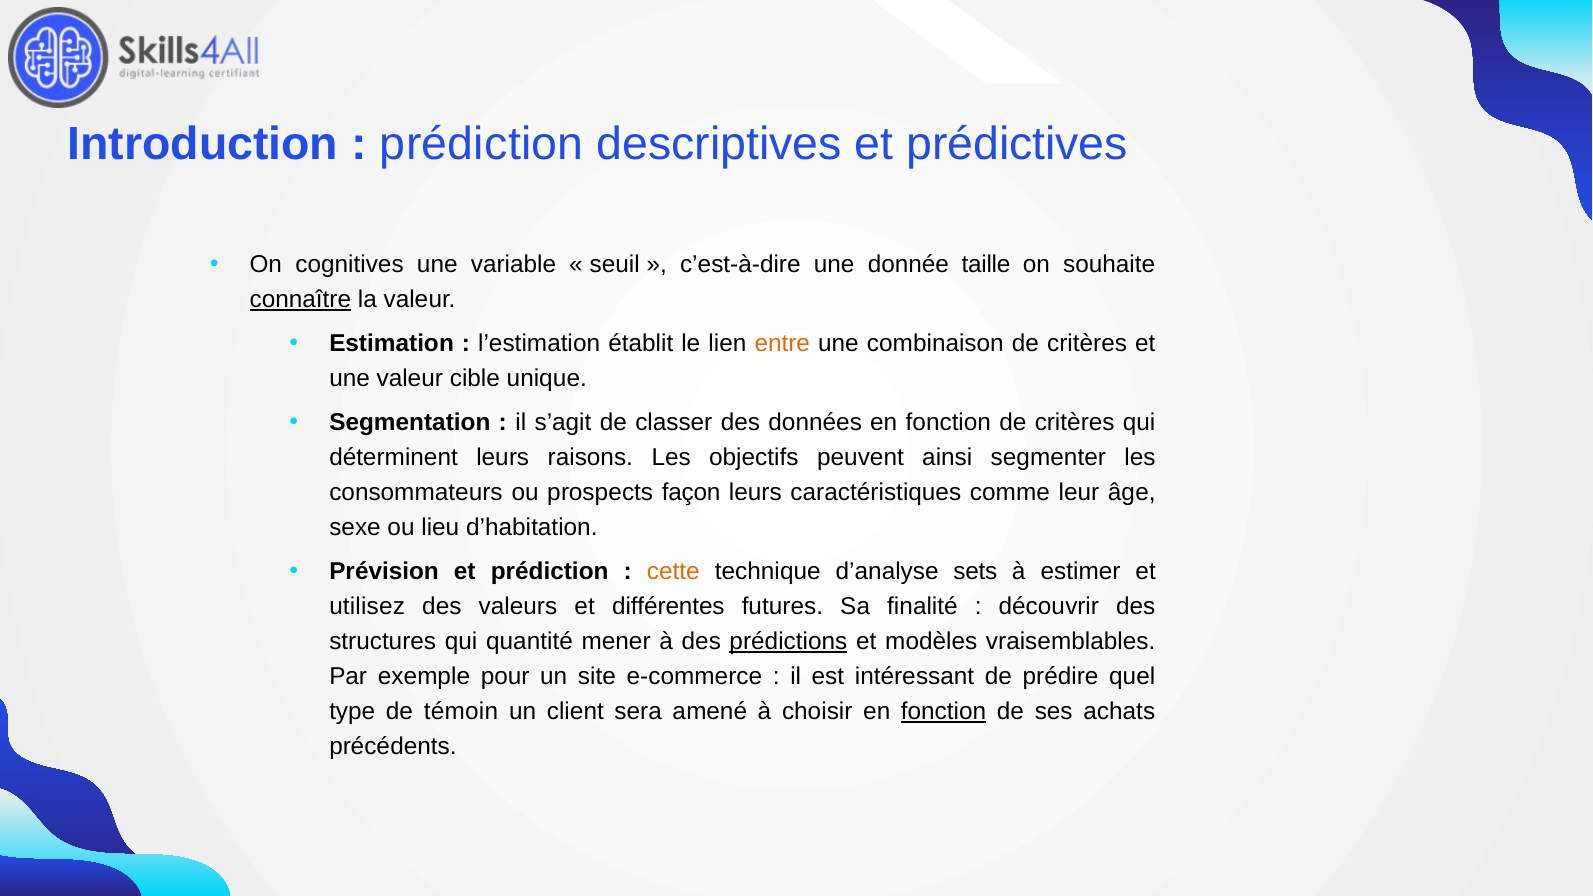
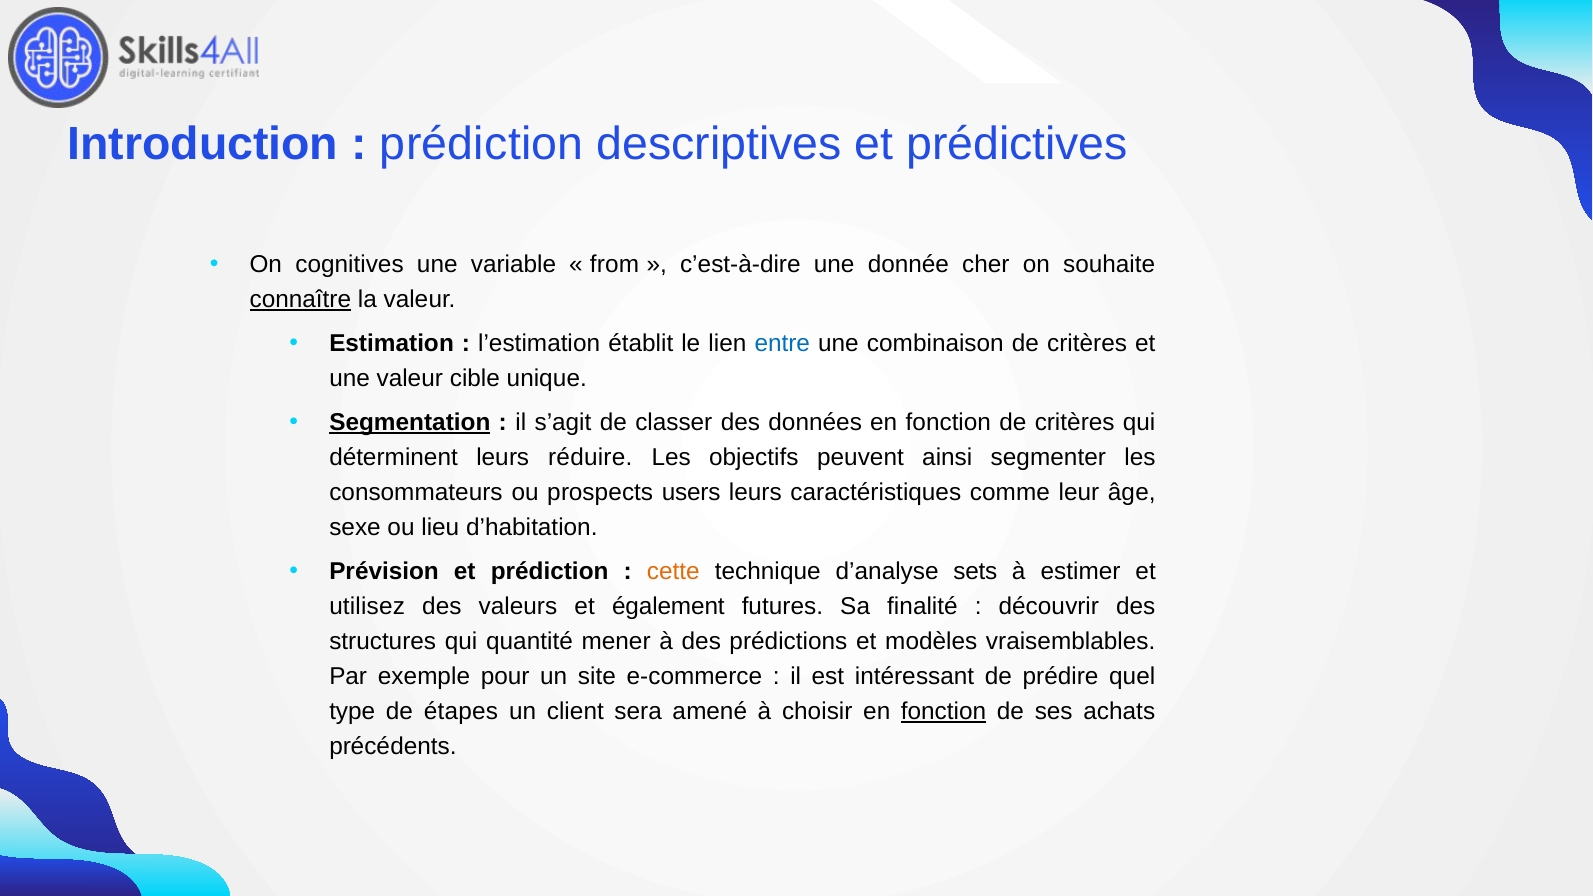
seuil: seuil -> from
taille: taille -> cher
entre colour: orange -> blue
Segmentation underline: none -> present
raisons: raisons -> réduire
façon: façon -> users
différentes: différentes -> également
prédictions underline: present -> none
témoin: témoin -> étapes
